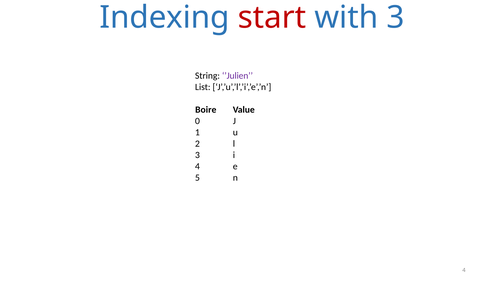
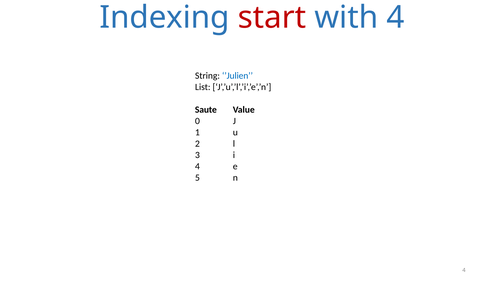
with 3: 3 -> 4
’Julien colour: purple -> blue
Boire: Boire -> Saute
